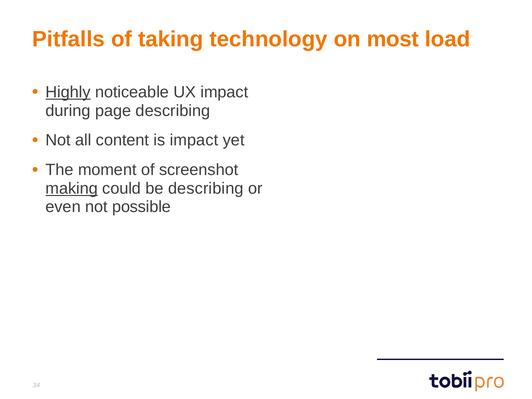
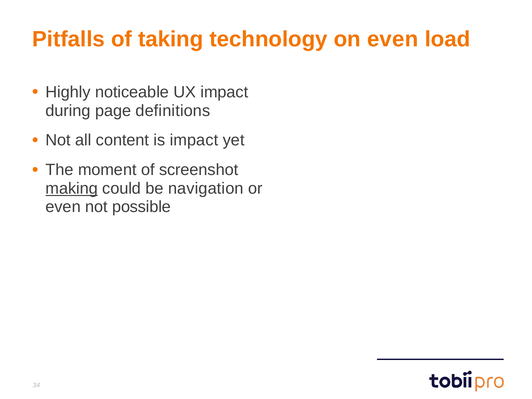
on most: most -> even
Highly underline: present -> none
page describing: describing -> definitions
be describing: describing -> navigation
